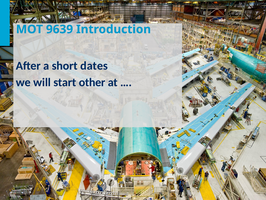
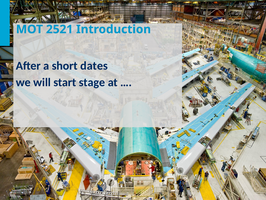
9639: 9639 -> 2521
other: other -> stage
